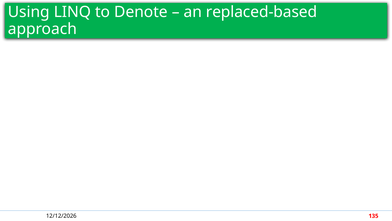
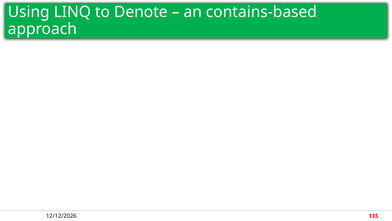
replaced-based: replaced-based -> contains-based
